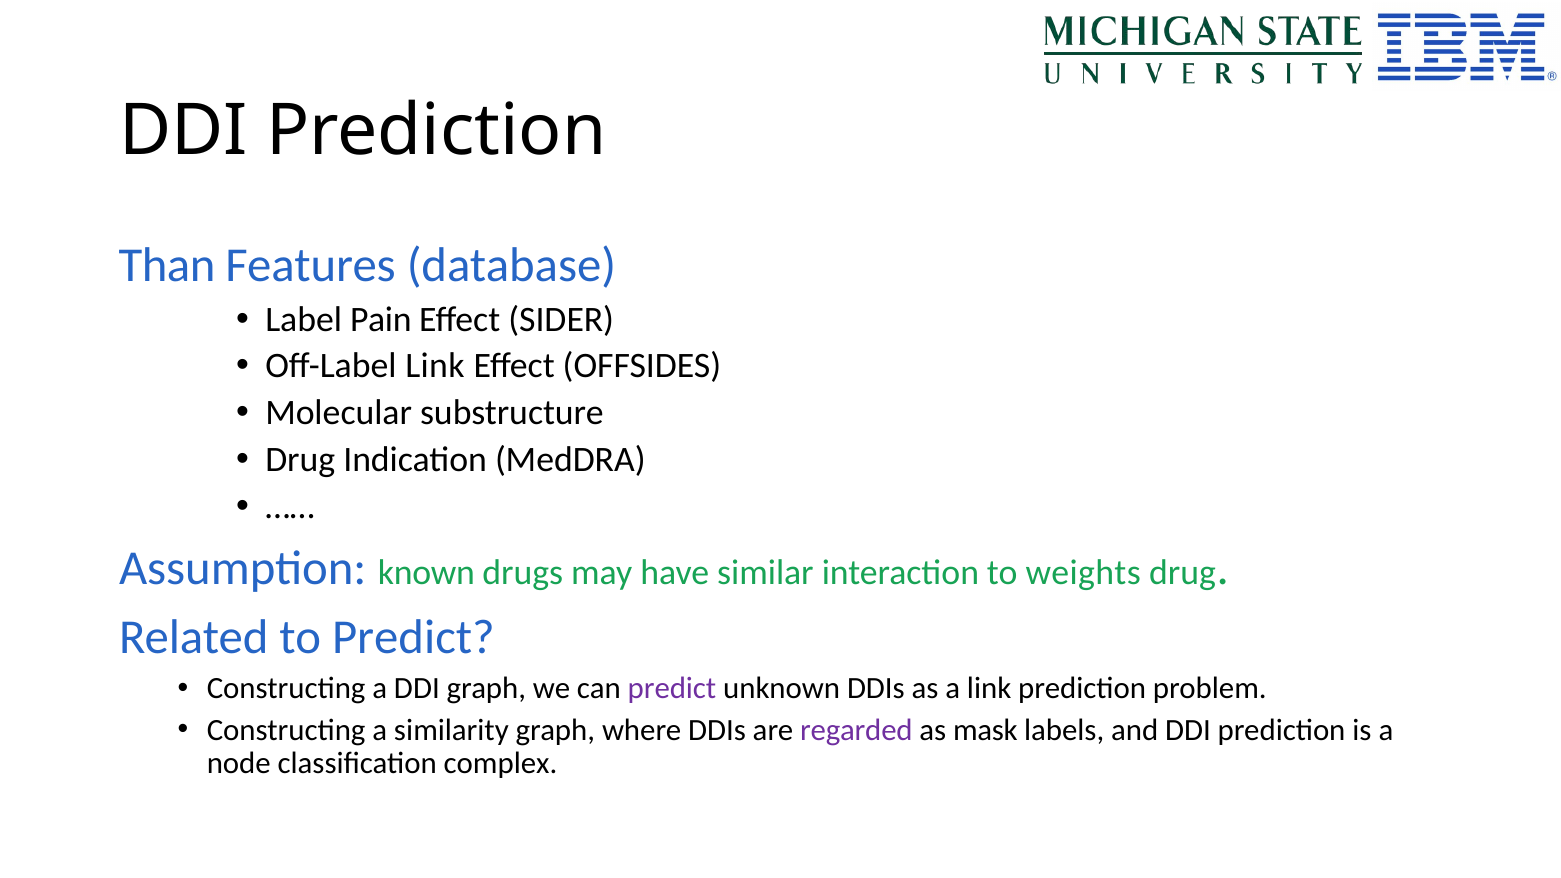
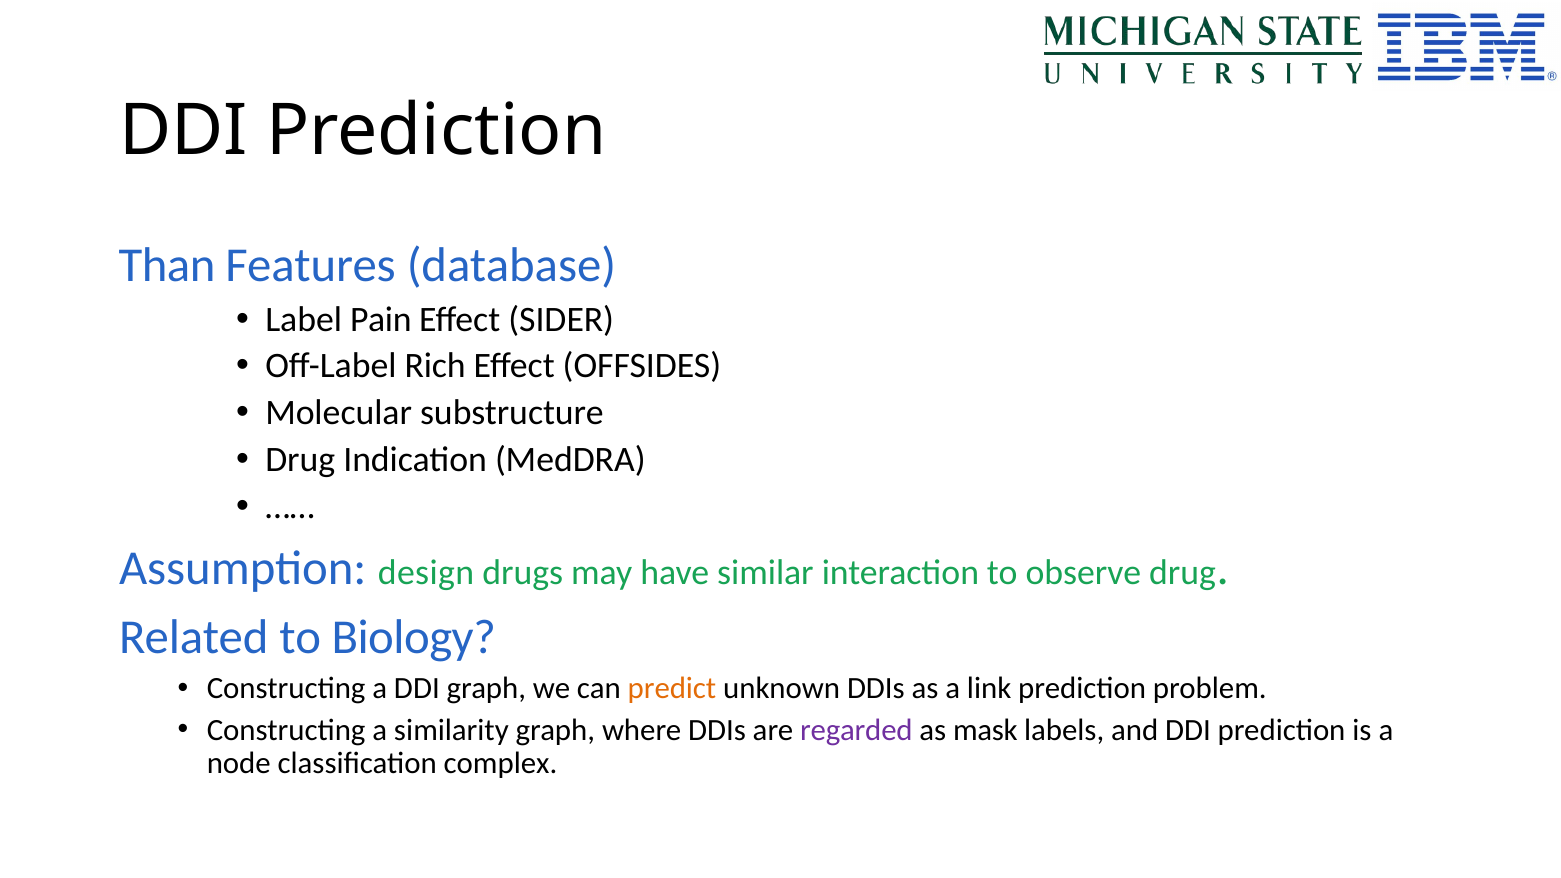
Off-Label Link: Link -> Rich
known: known -> design
weights: weights -> observe
to Predict: Predict -> Biology
predict at (672, 688) colour: purple -> orange
